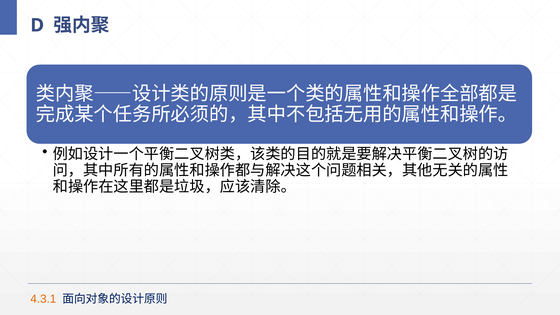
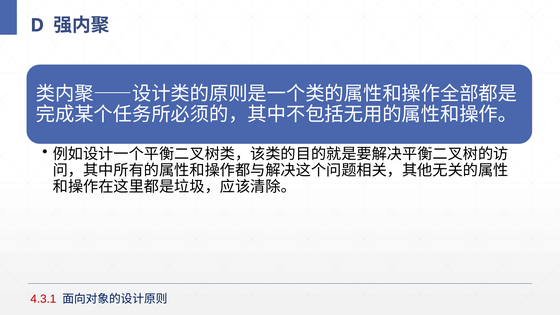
4.3.1 colour: orange -> red
